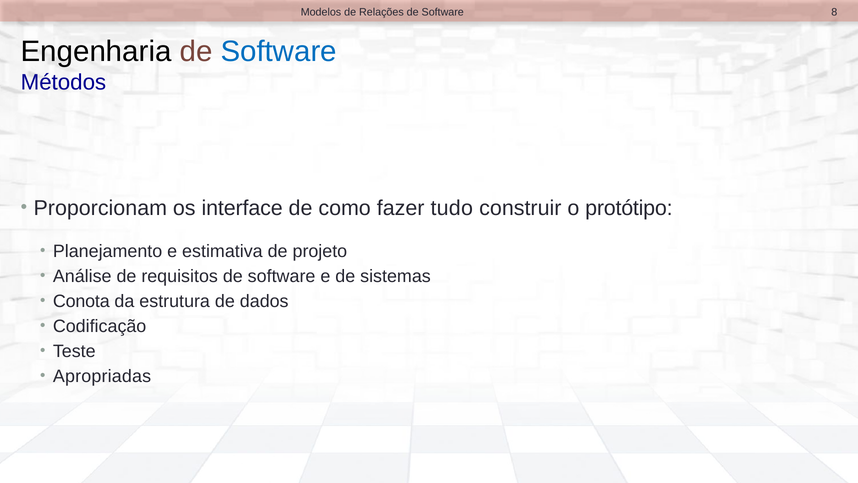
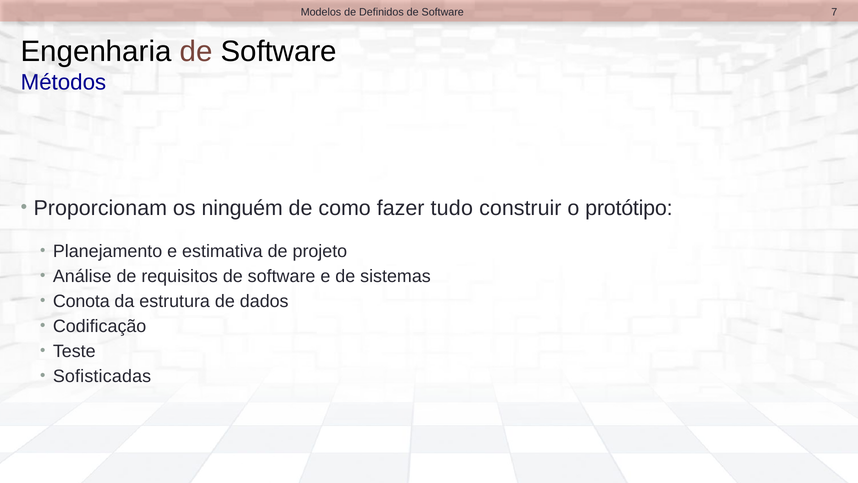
Relações: Relações -> Definidos
8: 8 -> 7
Software at (279, 52) colour: blue -> black
interface: interface -> ninguém
Apropriadas: Apropriadas -> Sofisticadas
